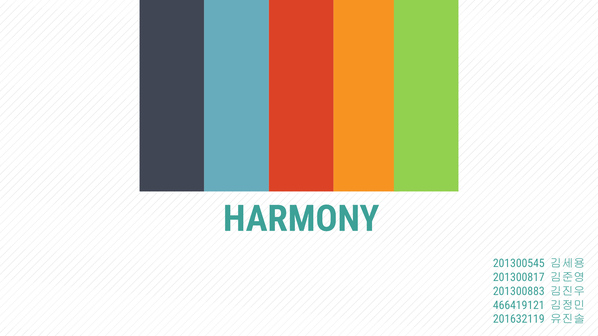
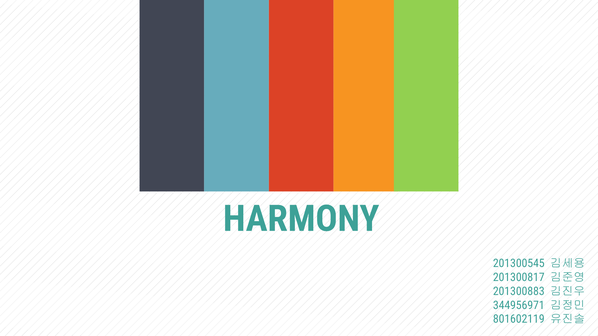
466419121: 466419121 -> 344956971
201632119: 201632119 -> 801602119
